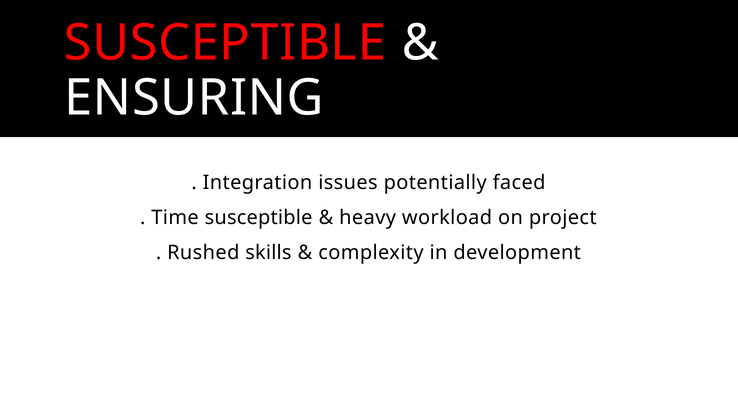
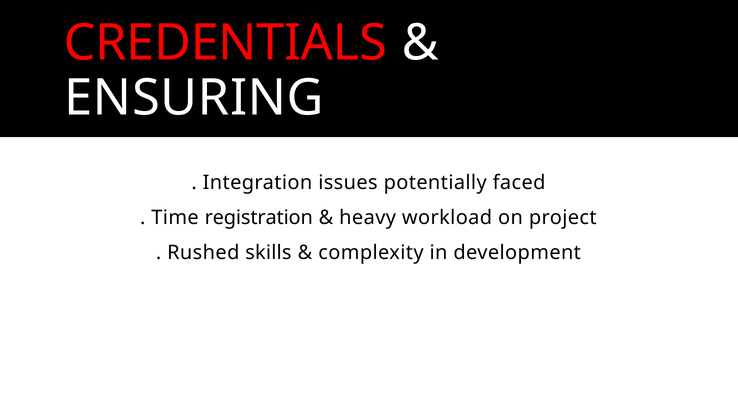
SUSCEPTIBLE at (225, 43): SUSCEPTIBLE -> CREDENTIALS
Time susceptible: susceptible -> registration
